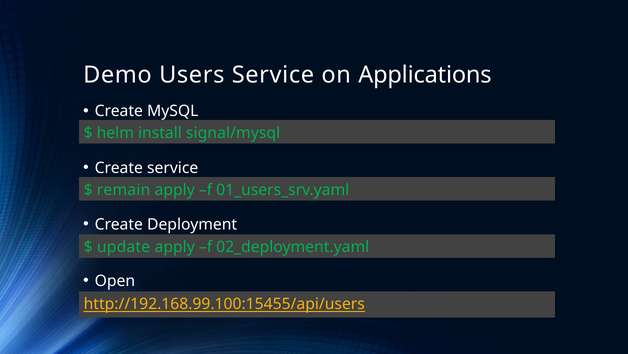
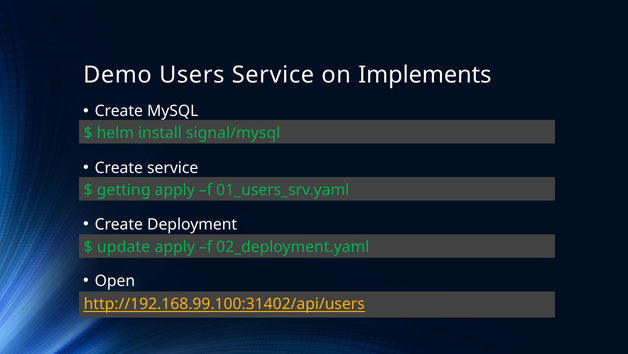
Applications: Applications -> Implements
remain: remain -> getting
http://192.168.99.100:15455/api/users: http://192.168.99.100:15455/api/users -> http://192.168.99.100:31402/api/users
